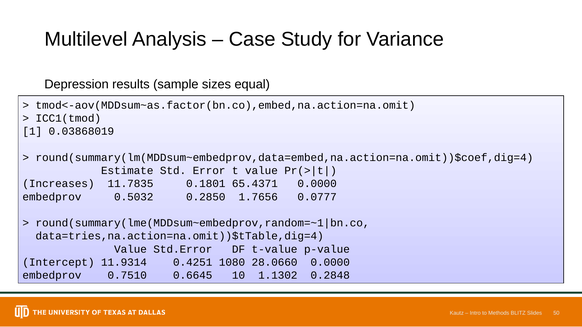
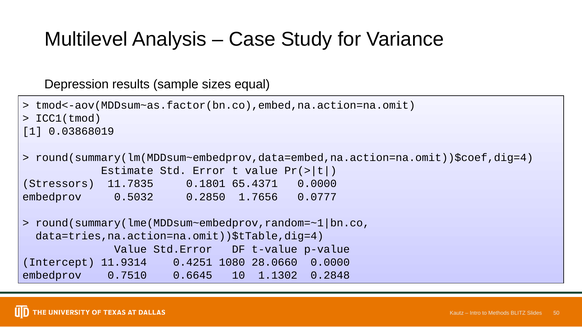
Increases: Increases -> Stressors
